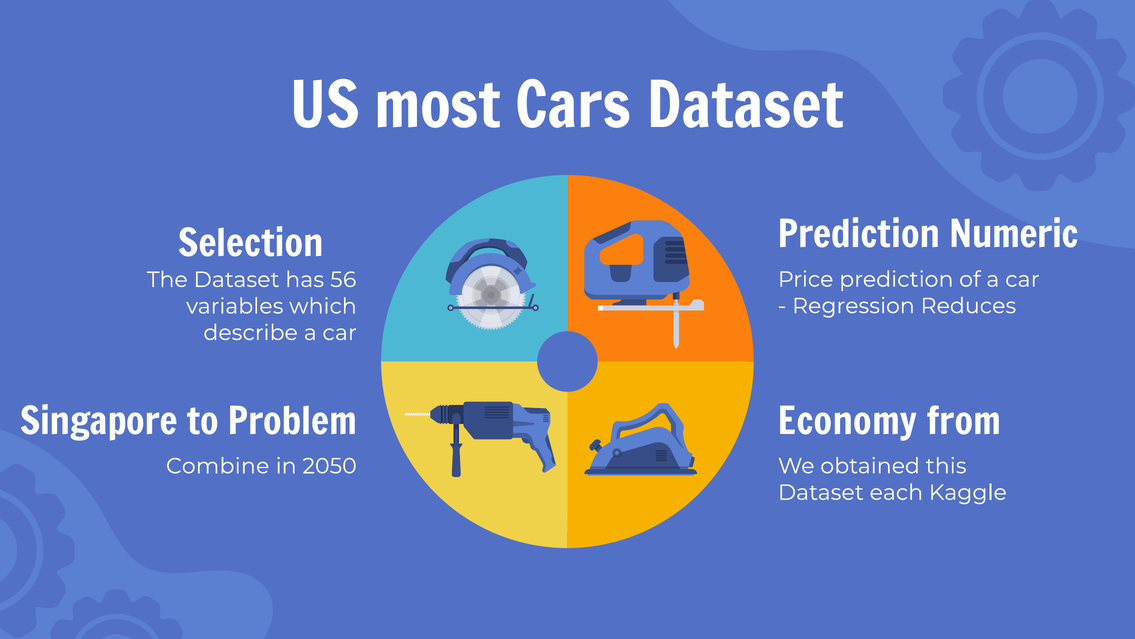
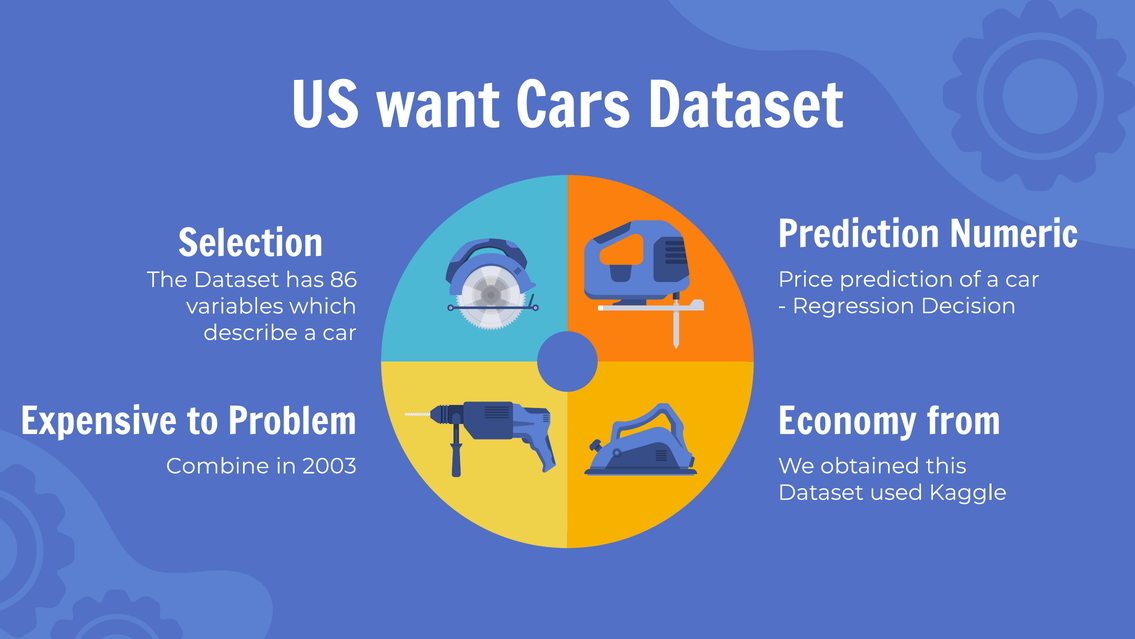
most: most -> want
56: 56 -> 86
Reduces: Reduces -> Decision
Singapore: Singapore -> Expensive
2050: 2050 -> 2003
each: each -> used
